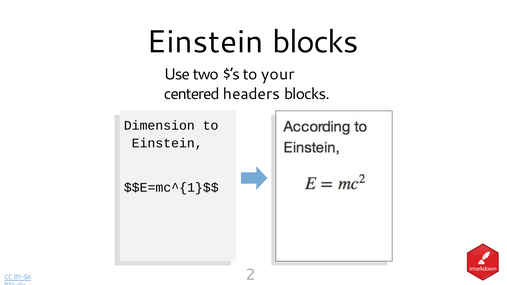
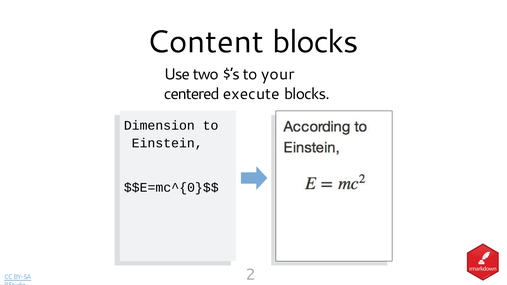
Einstein at (205, 42): Einstein -> Content
headers: headers -> execute
$$E=mc^{1}$$: $$E=mc^{1}$$ -> $$E=mc^{0}$$
